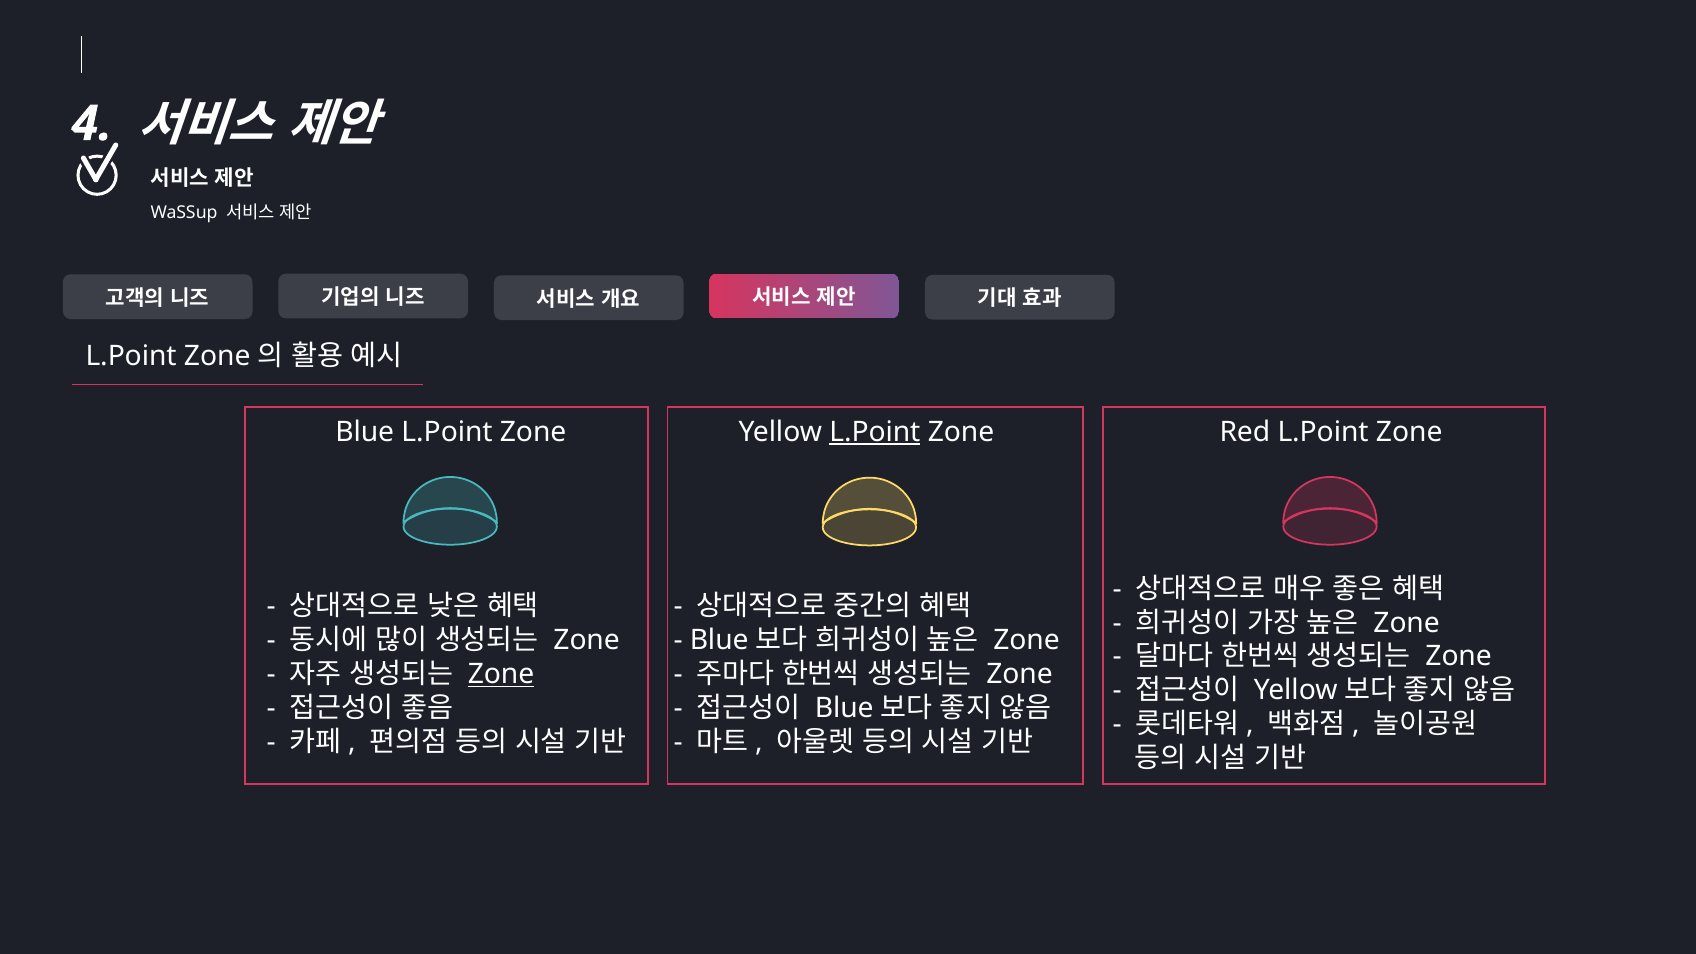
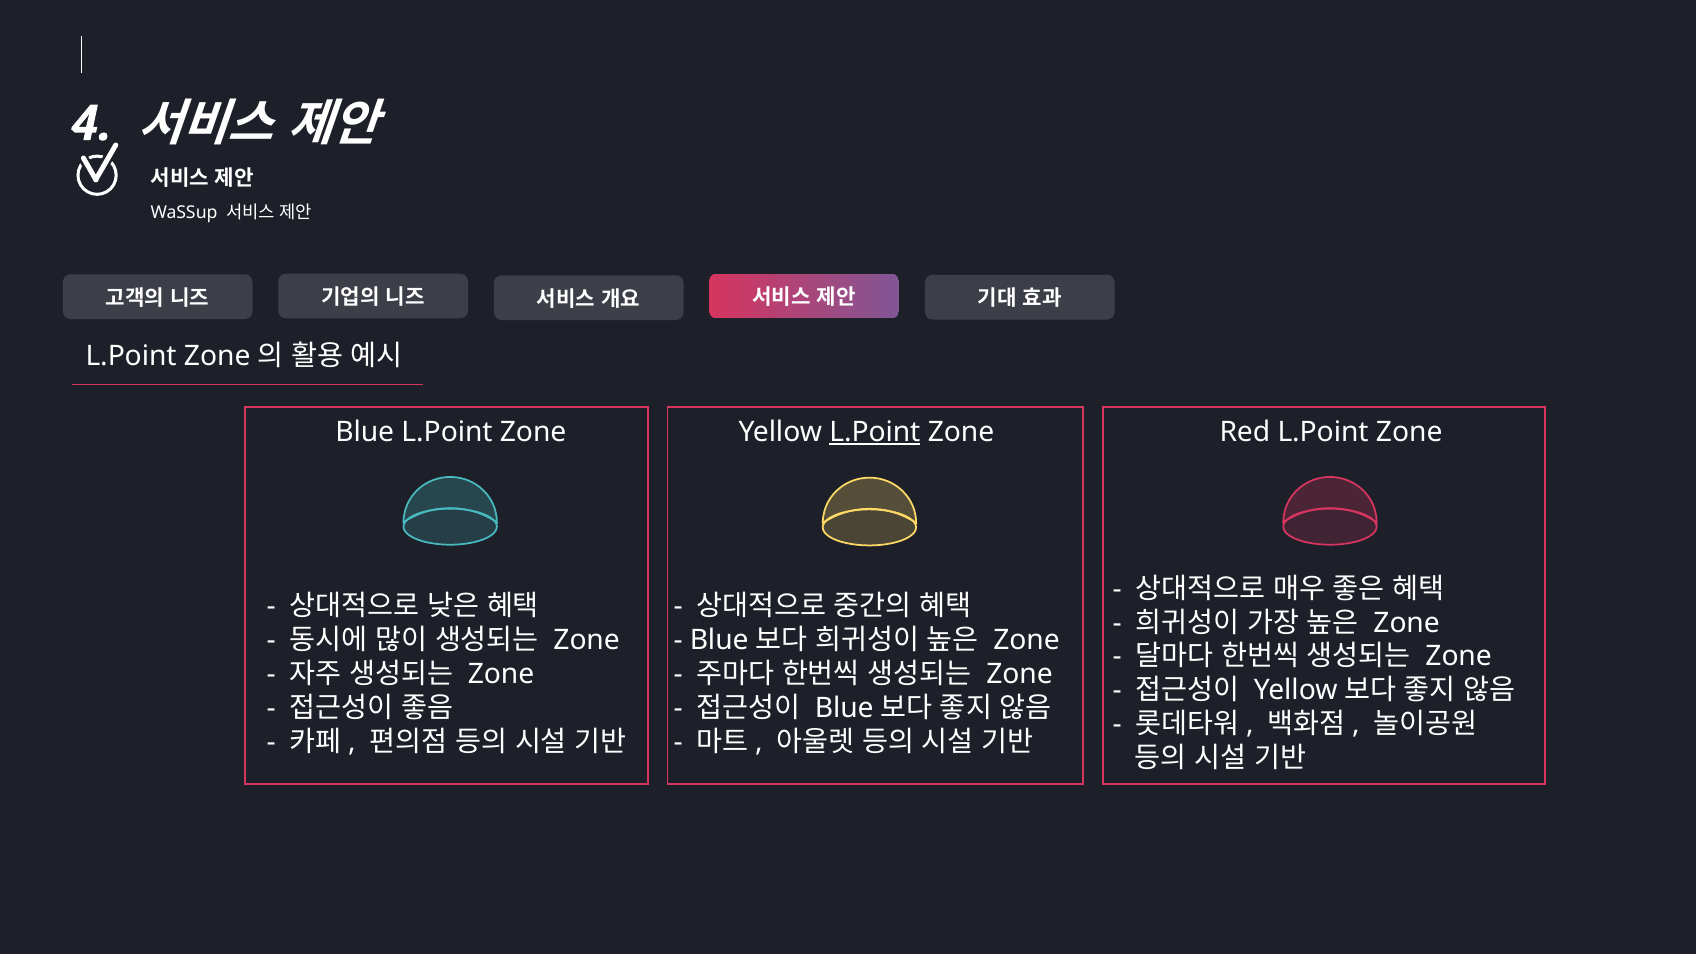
Zone at (501, 674) underline: present -> none
